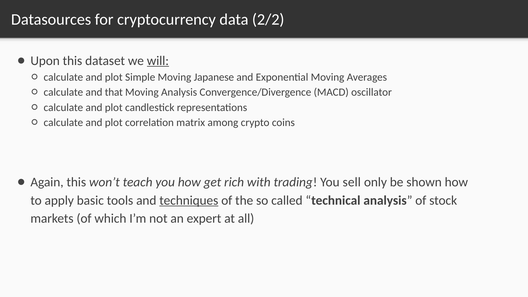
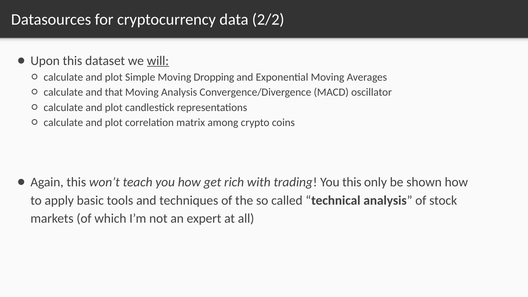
Japanese: Japanese -> Dropping
You sell: sell -> this
techniques underline: present -> none
